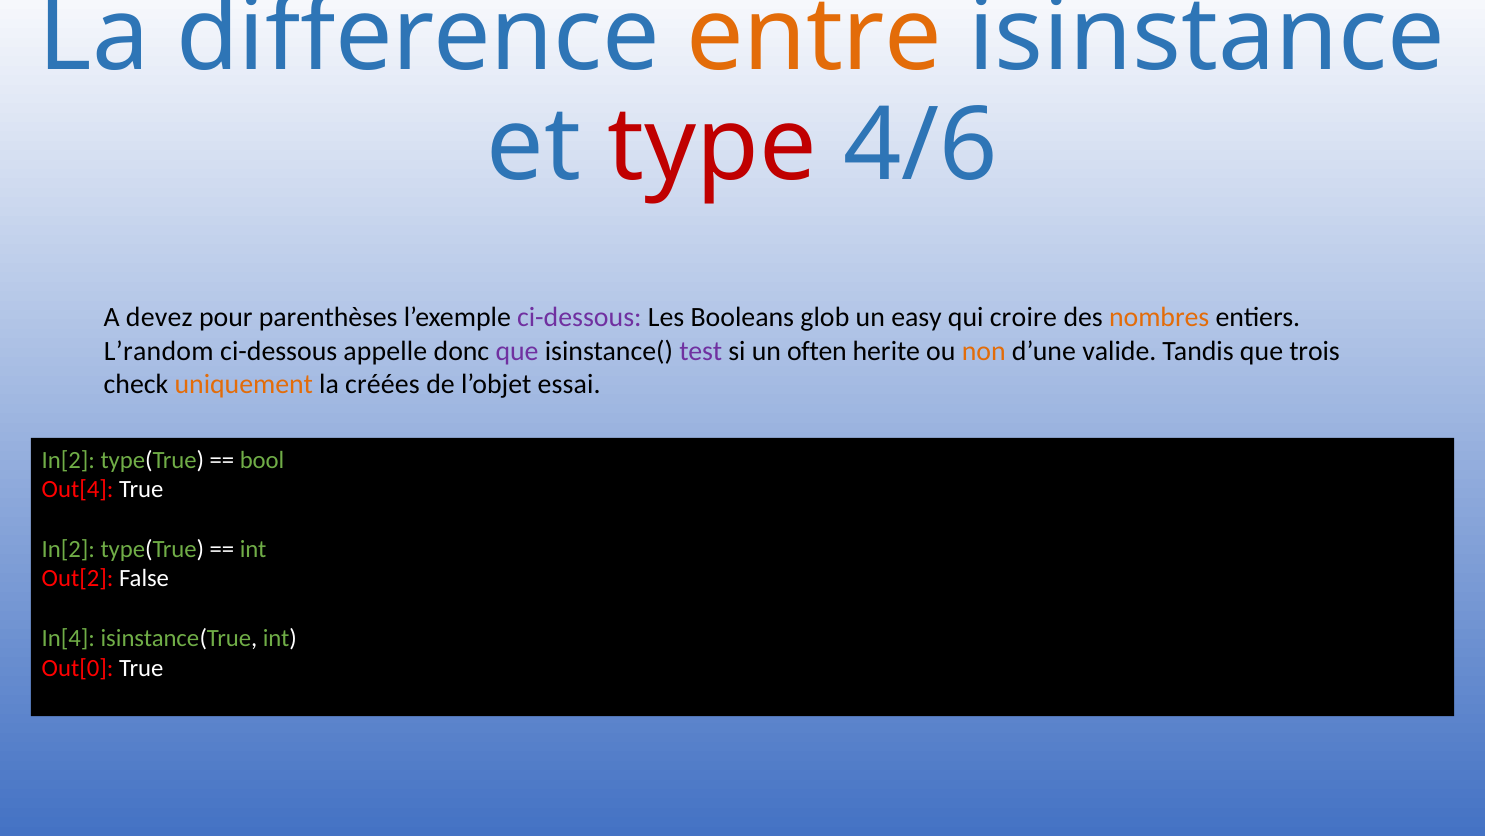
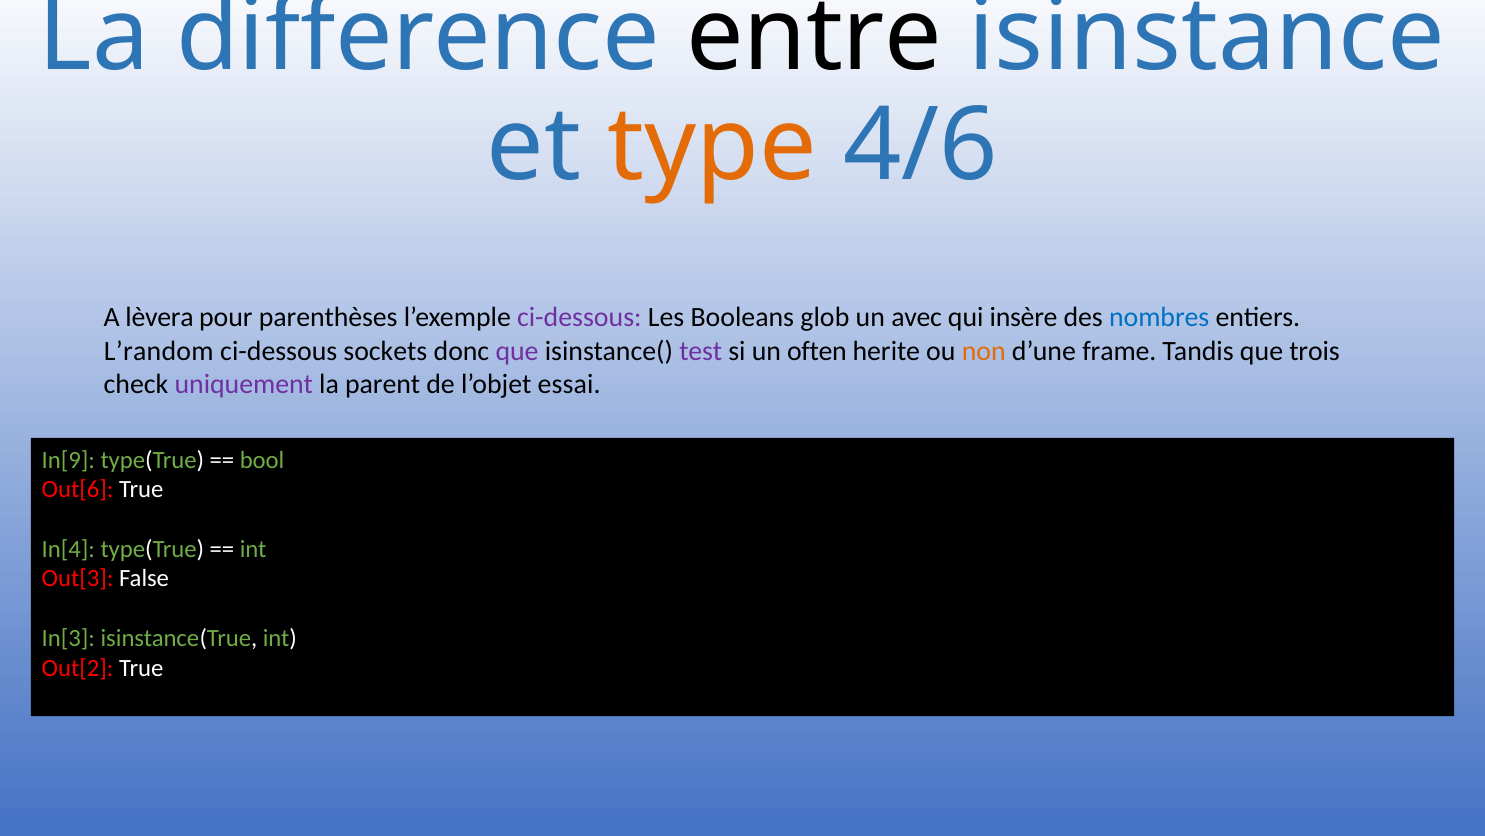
entre colour: orange -> black
type colour: red -> orange
devez: devez -> lèvera
easy: easy -> avec
croire: croire -> insère
nombres colour: orange -> blue
appelle: appelle -> sockets
valide: valide -> frame
uniquement colour: orange -> purple
créées: créées -> parent
In[2 at (68, 460): In[2 -> In[9
Out[4: Out[4 -> Out[6
In[2 at (68, 549): In[2 -> In[4
Out[2: Out[2 -> Out[3
In[4: In[4 -> In[3
Out[0: Out[0 -> Out[2
